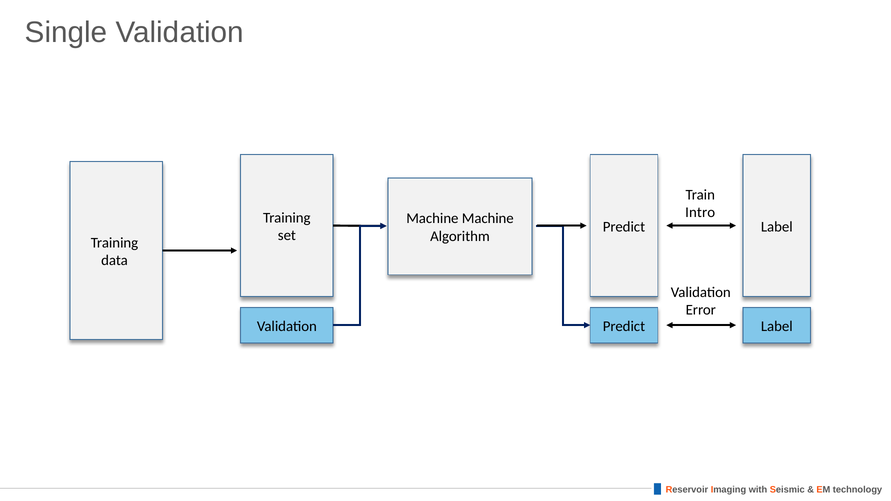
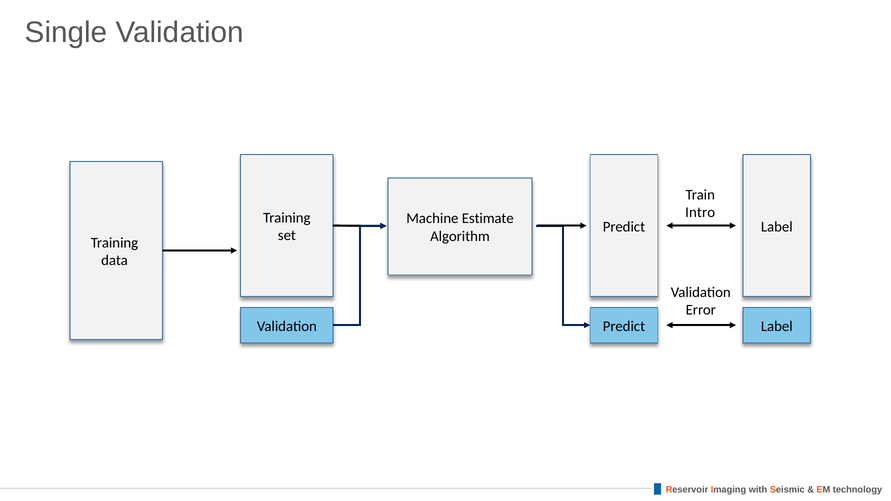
Machine Machine: Machine -> Estimate
